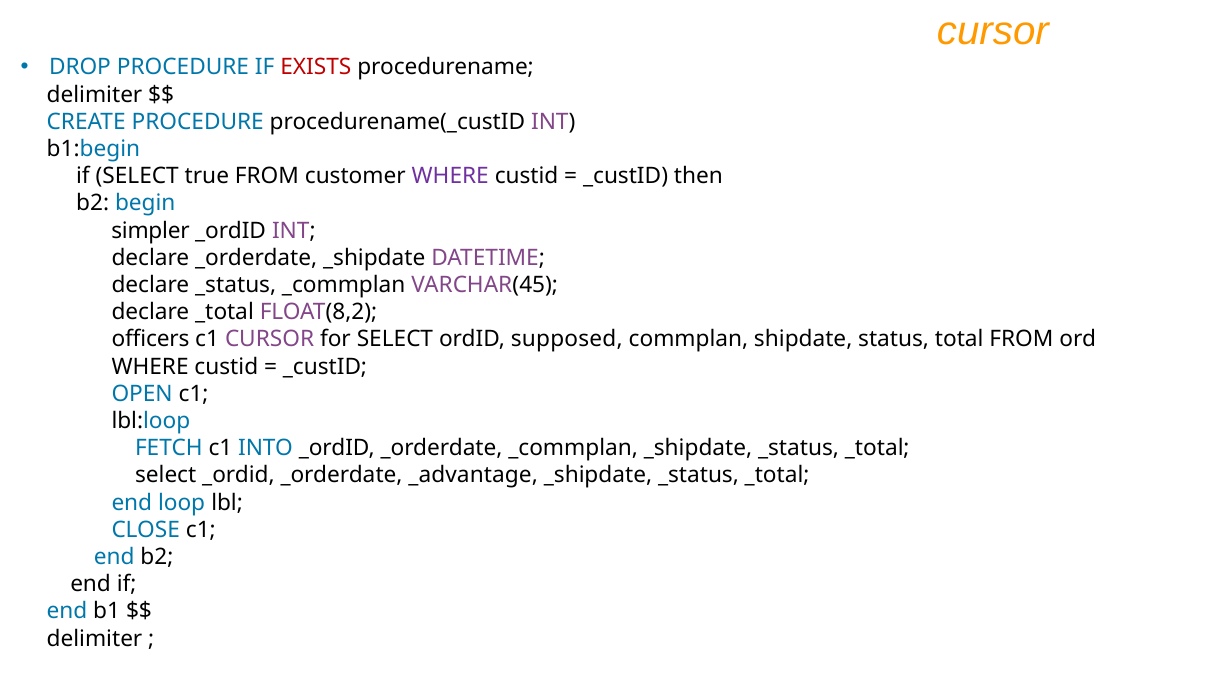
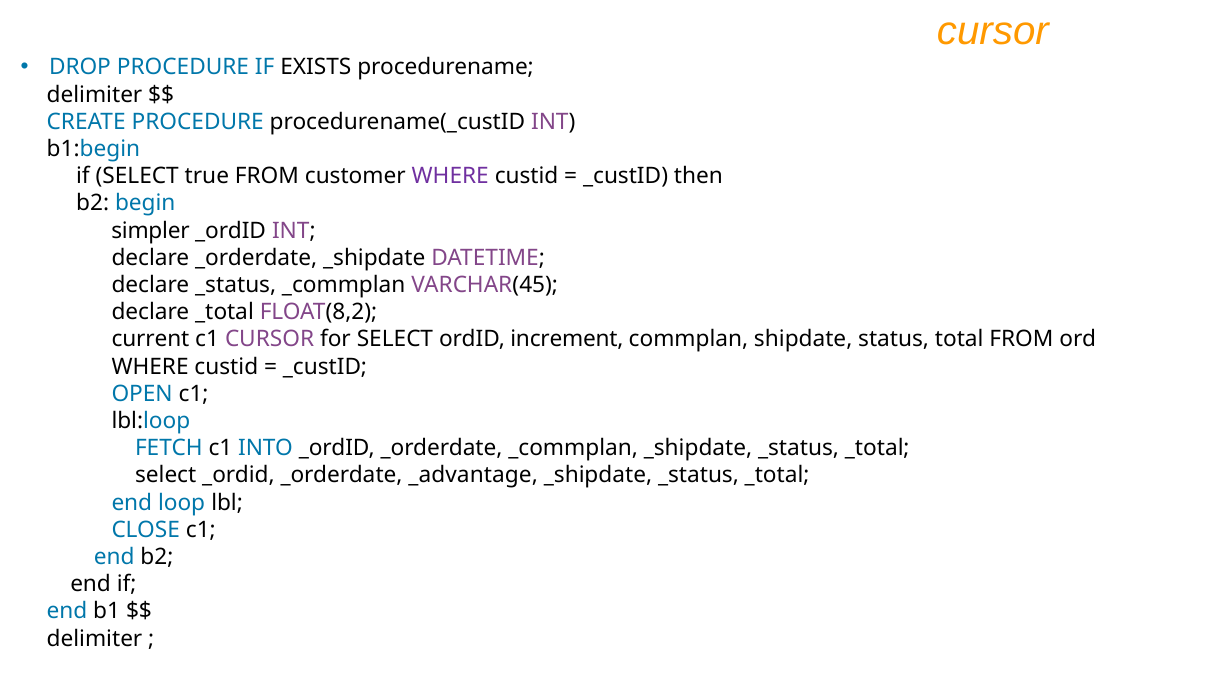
EXISTS colour: red -> black
officers: officers -> current
supposed: supposed -> increment
